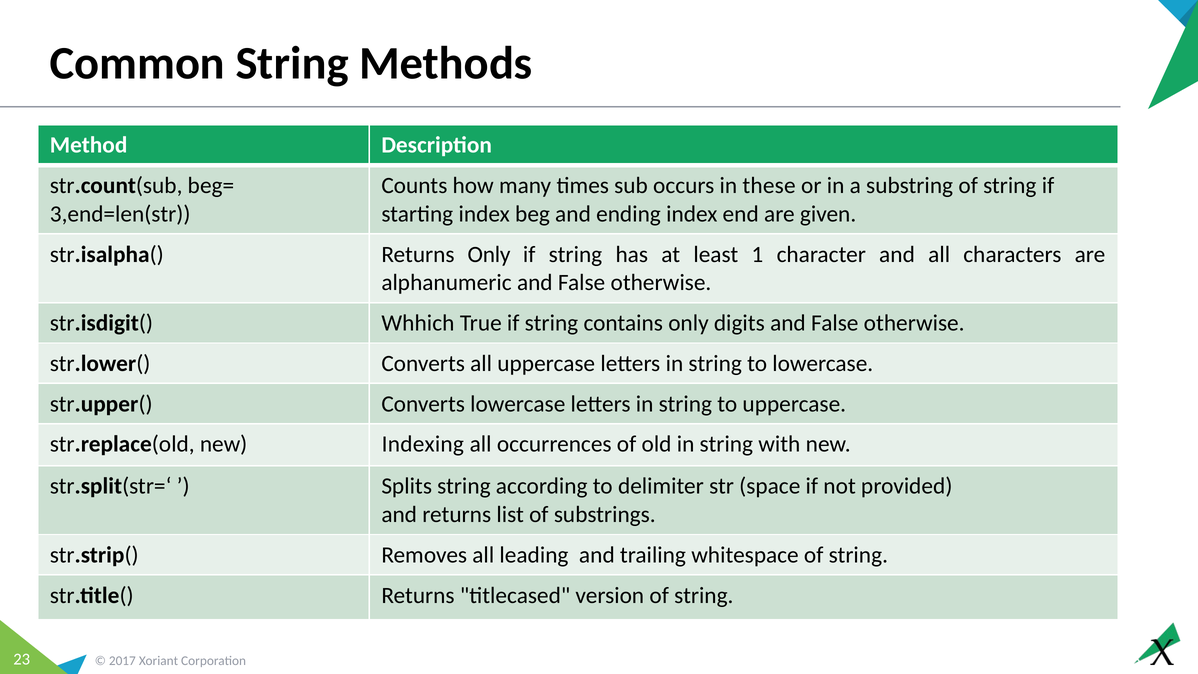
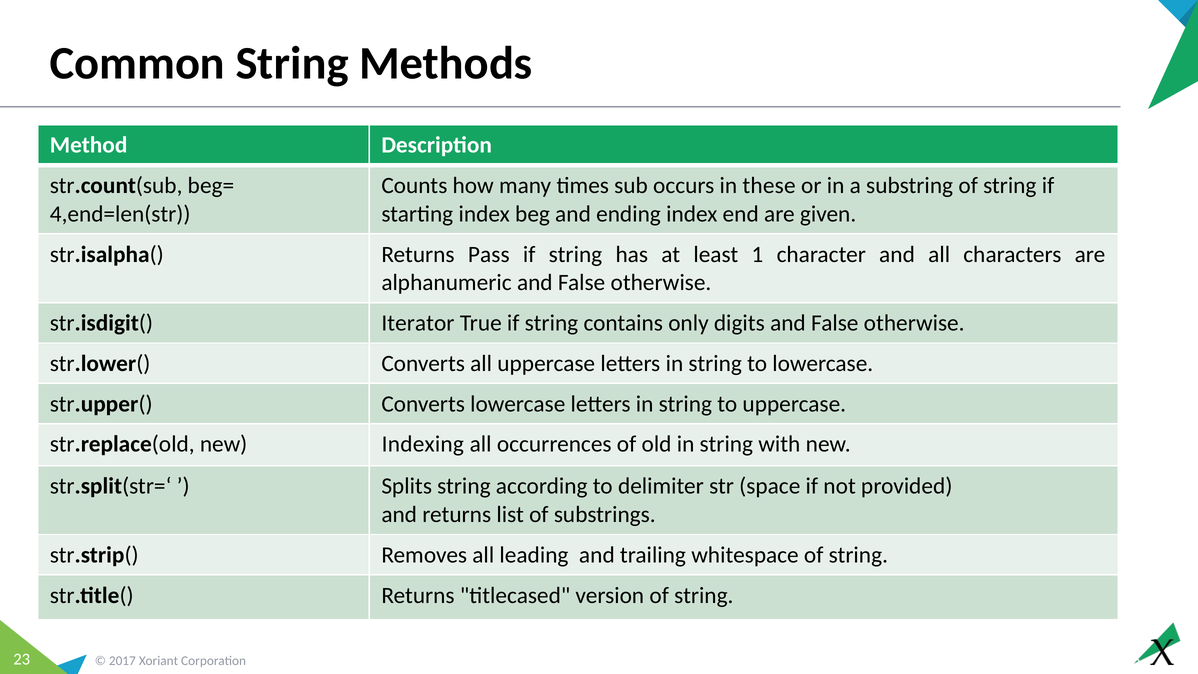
3,end=len(str: 3,end=len(str -> 4,end=len(str
Returns Only: Only -> Pass
Whhich: Whhich -> Iterator
